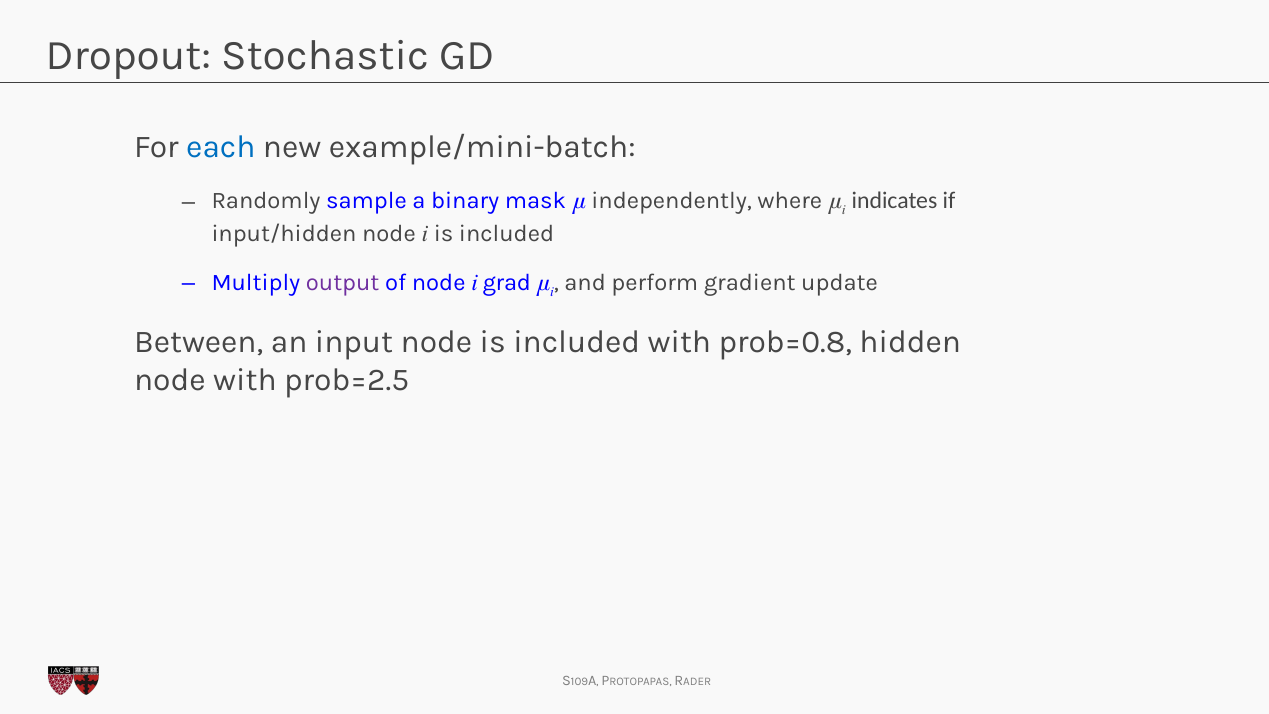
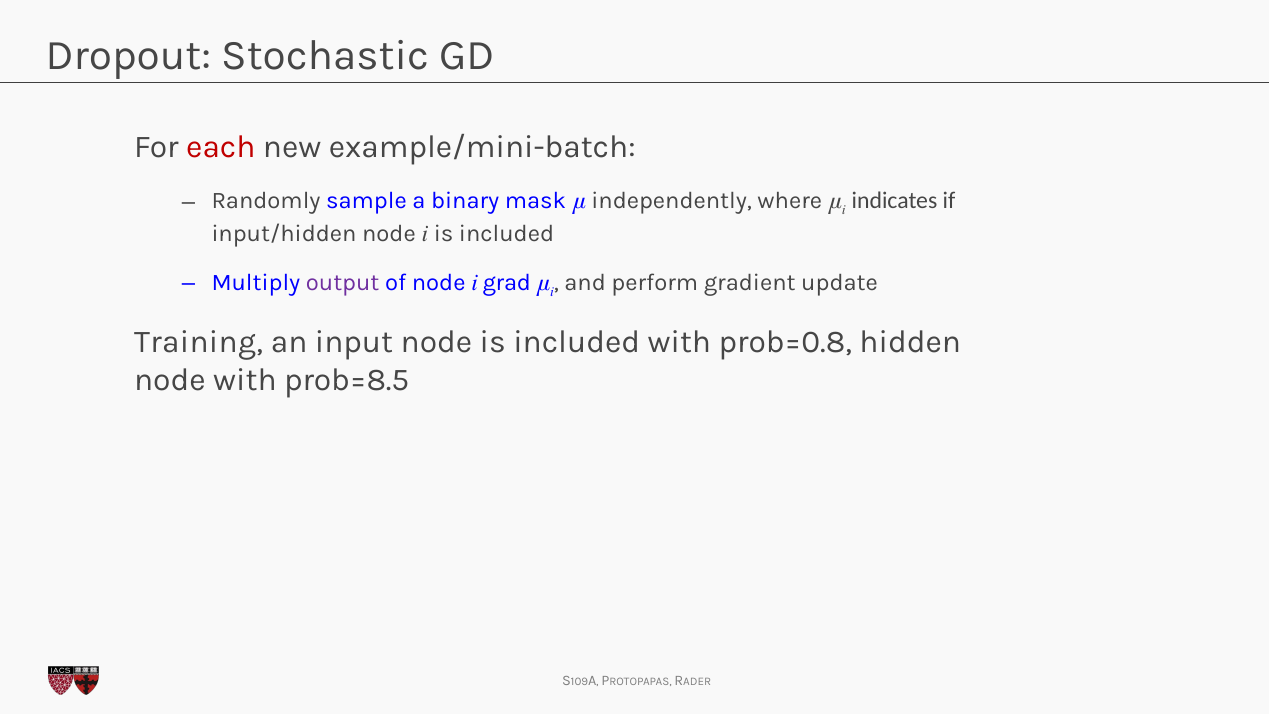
each colour: blue -> red
Between: Between -> Training
prob=2.5: prob=2.5 -> prob=8.5
